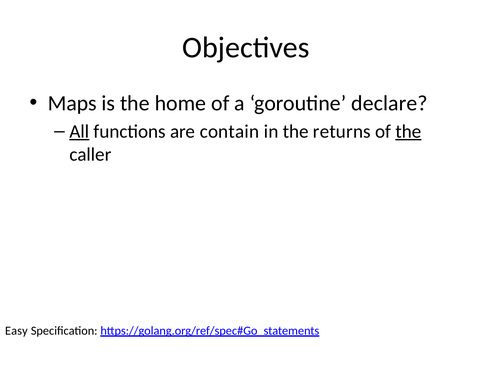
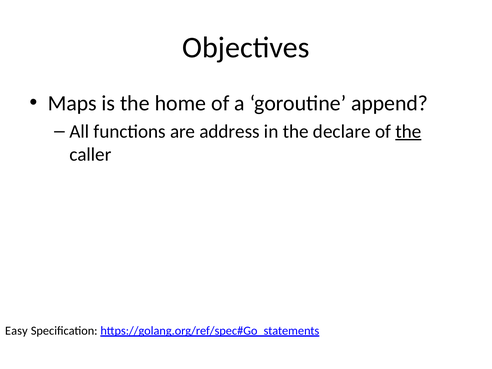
declare: declare -> append
All underline: present -> none
contain: contain -> address
returns: returns -> declare
